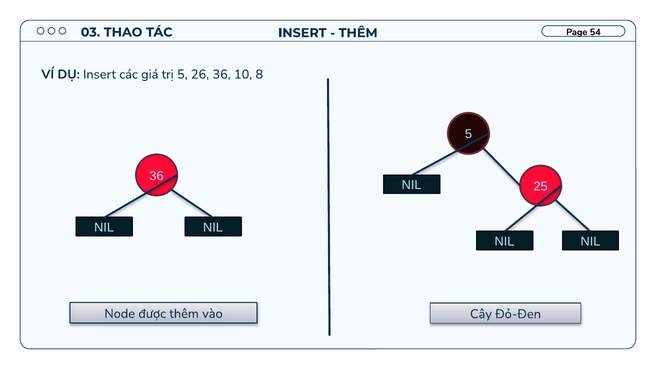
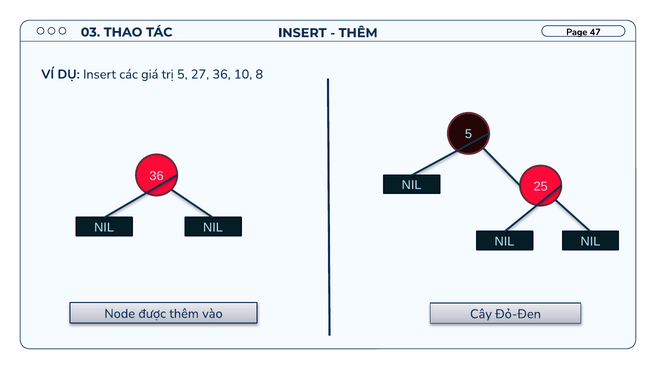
54: 54 -> 47
26: 26 -> 27
